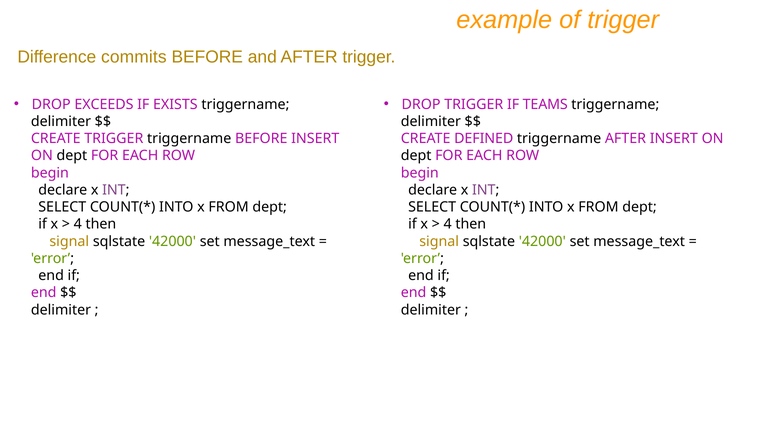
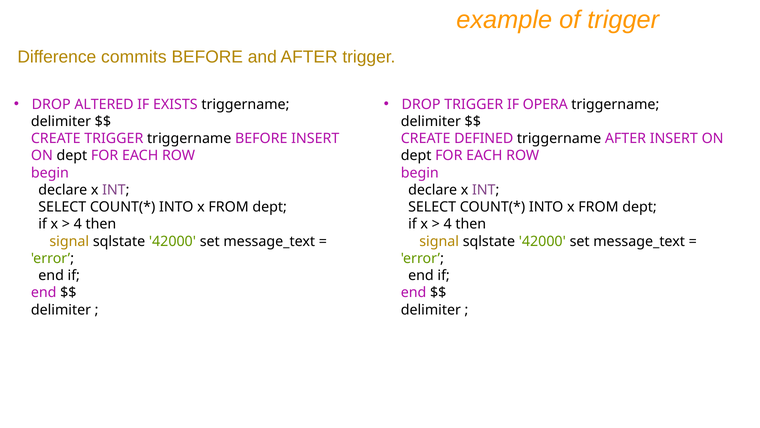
EXCEEDS: EXCEEDS -> ALTERED
TEAMS: TEAMS -> OPERA
